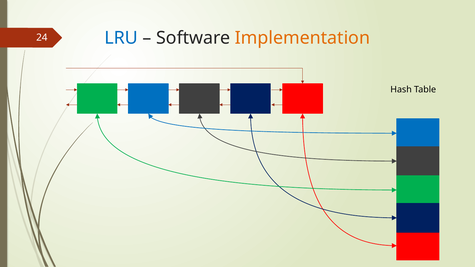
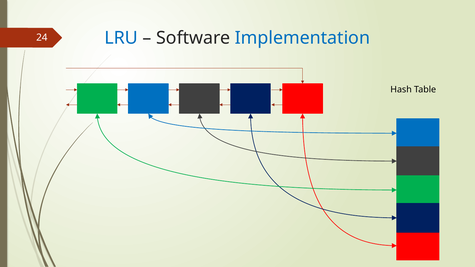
Implementation colour: orange -> blue
